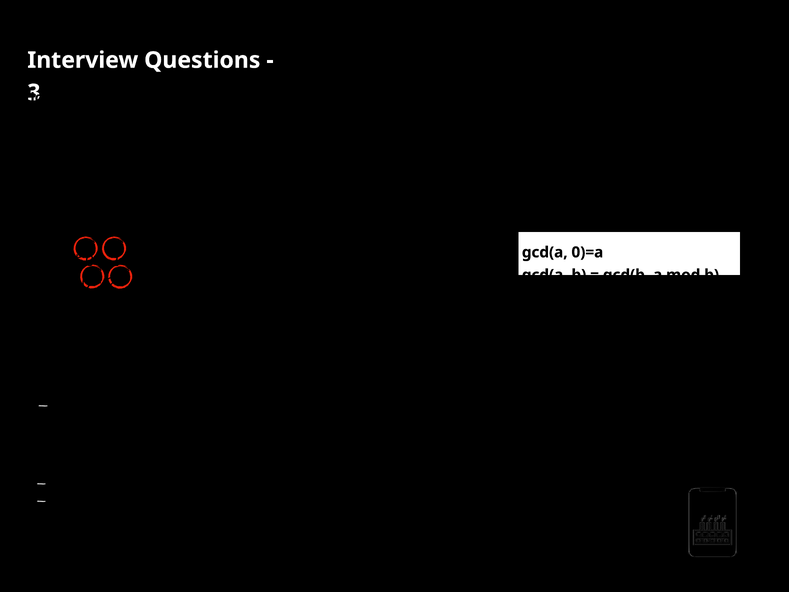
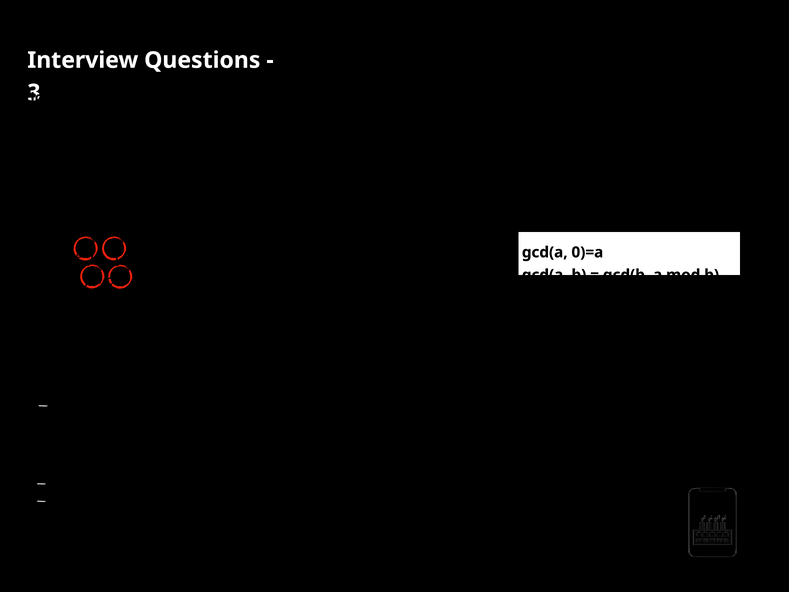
0 at (90, 261): 0 -> 7
0 at (86, 284): 0 -> 7
